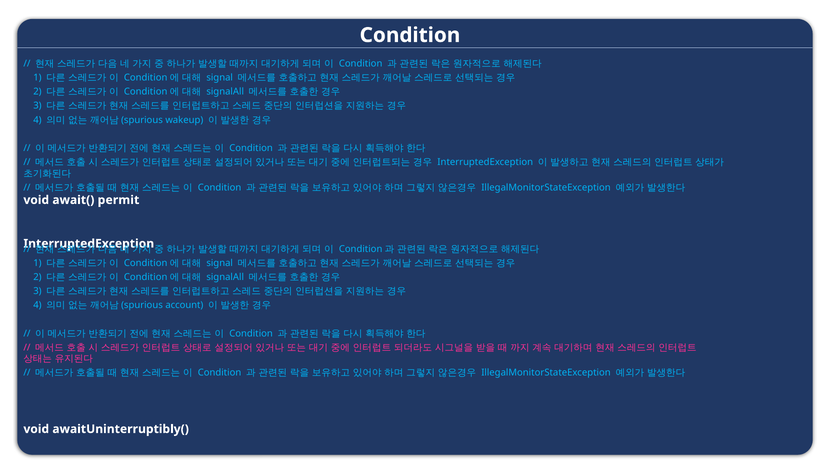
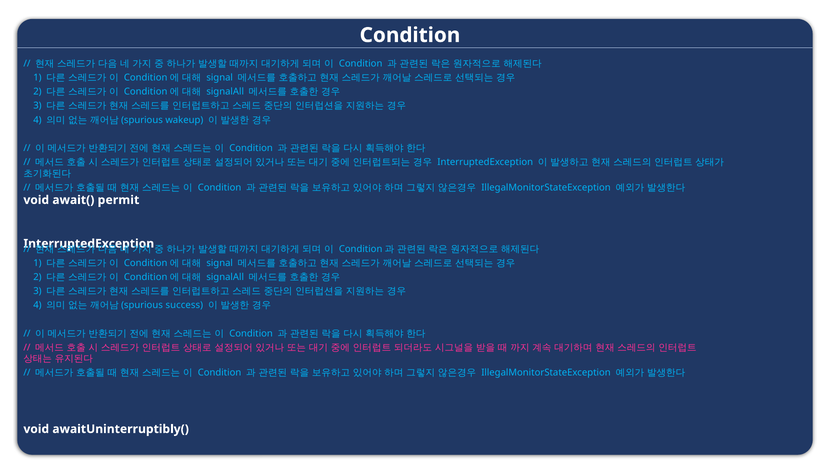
account: account -> success
